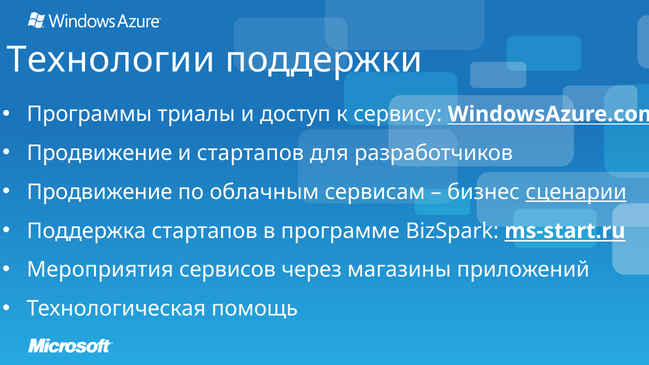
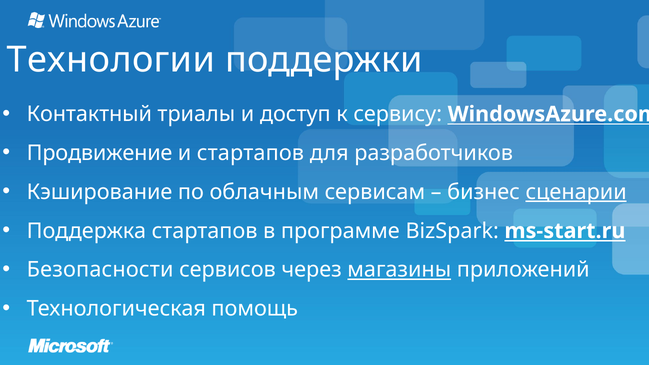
Программы: Программы -> Контактный
Продвижение at (100, 192): Продвижение -> Кэширование
Мероприятия: Мероприятия -> Безопасности
магазины underline: none -> present
